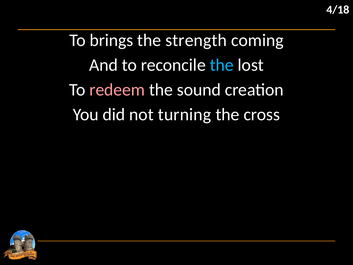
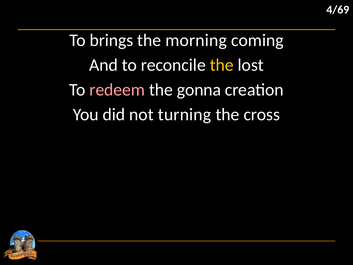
4/18: 4/18 -> 4/69
strength: strength -> morning
the at (222, 65) colour: light blue -> yellow
sound: sound -> gonna
